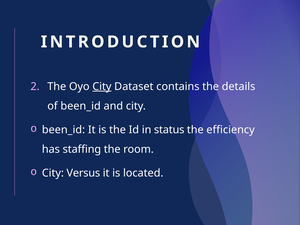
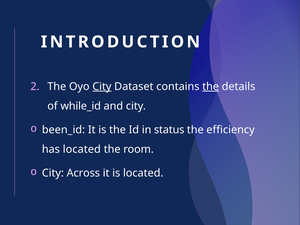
the at (211, 86) underline: none -> present
of been_id: been_id -> while_id
has staffing: staffing -> located
Versus: Versus -> Across
